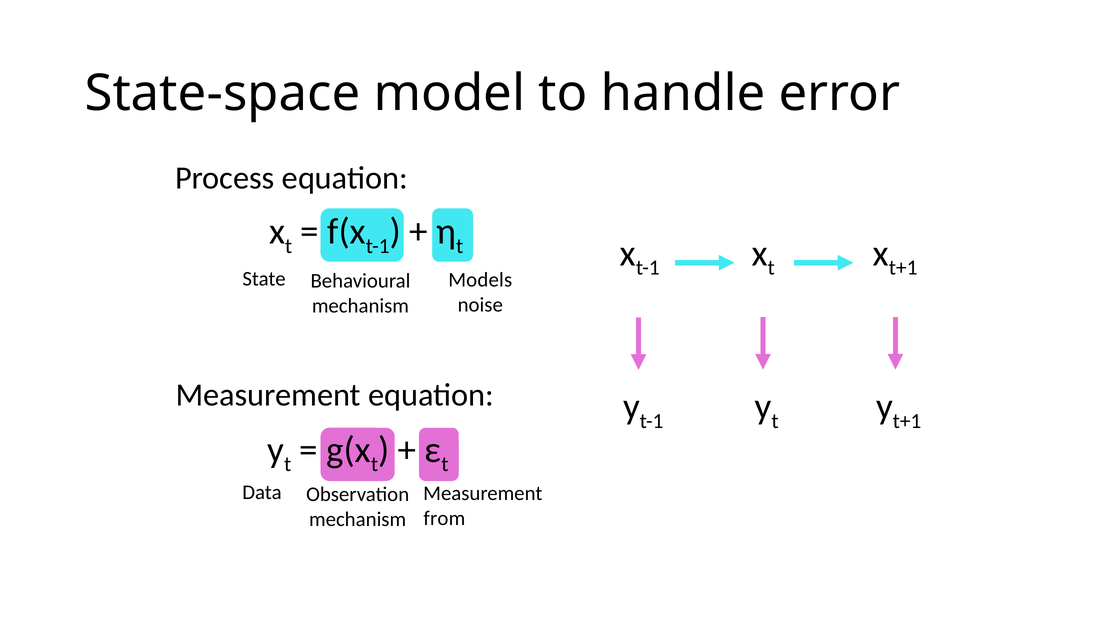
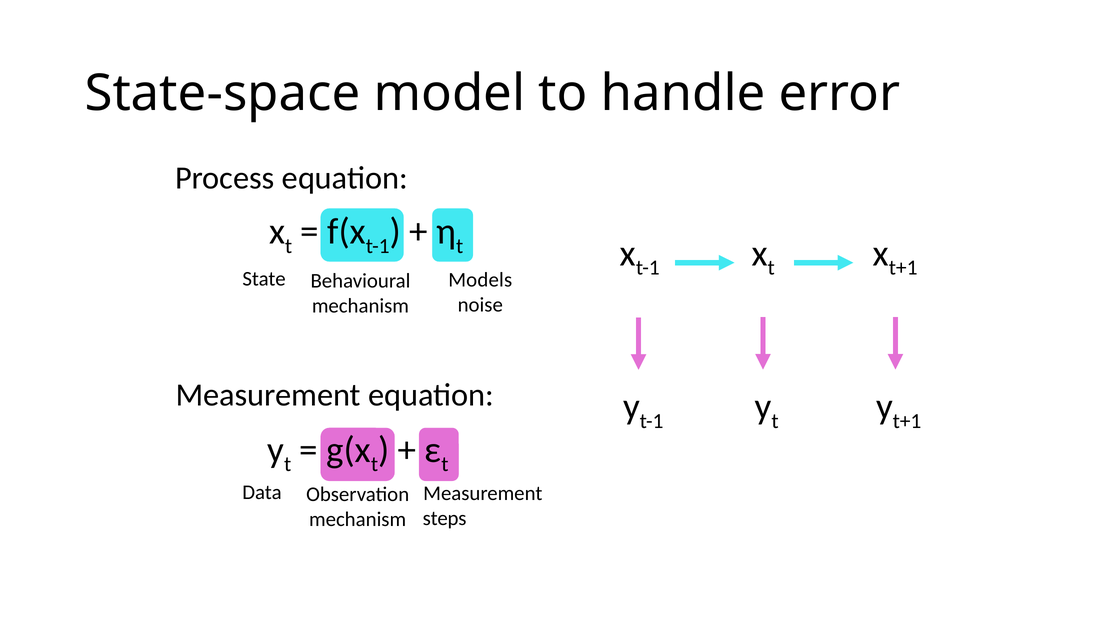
from: from -> steps
